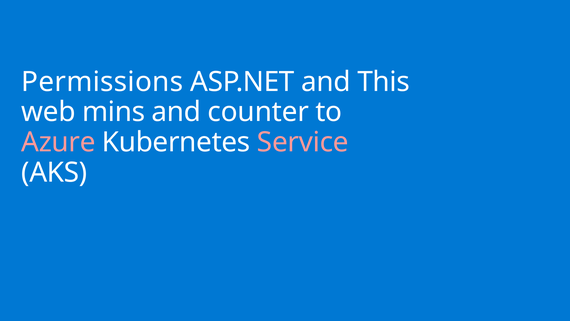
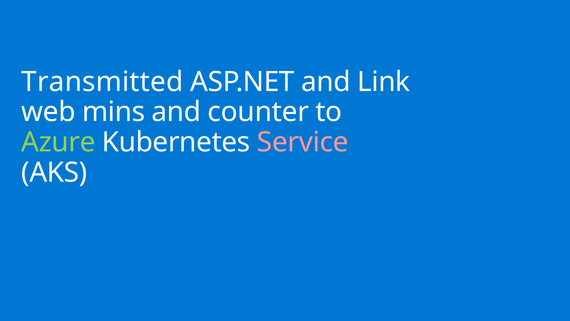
Permissions: Permissions -> Transmitted
This: This -> Link
Azure colour: pink -> light green
